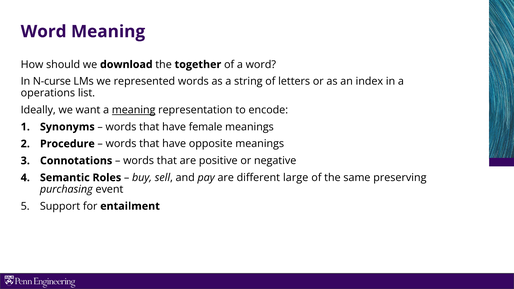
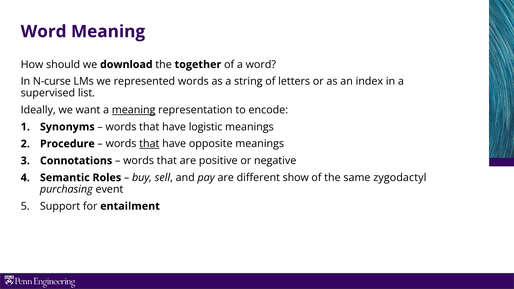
operations: operations -> supervised
female: female -> logistic
that at (149, 144) underline: none -> present
large: large -> show
preserving: preserving -> zygodactyl
